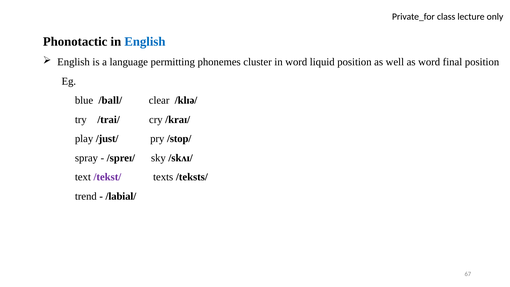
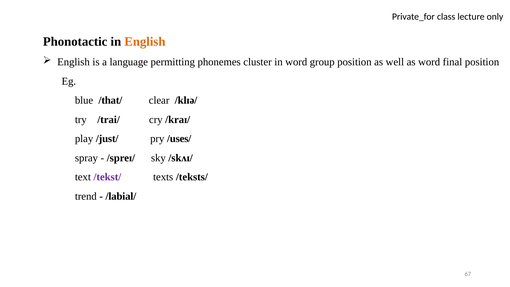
English at (145, 42) colour: blue -> orange
liquid: liquid -> group
/ball/: /ball/ -> /that/
/stop/: /stop/ -> /uses/
